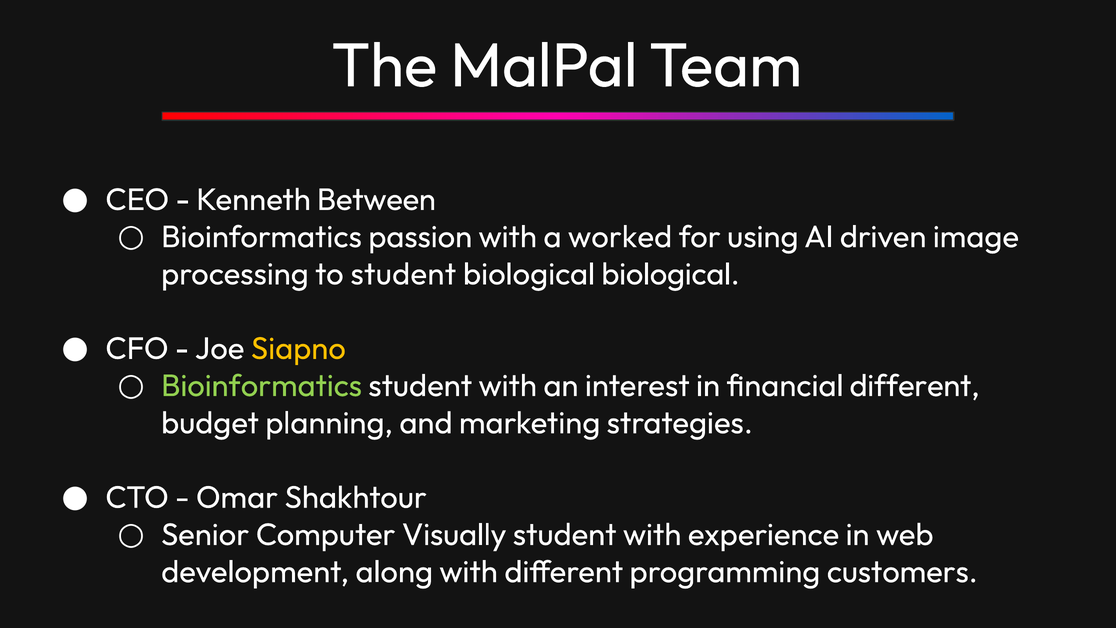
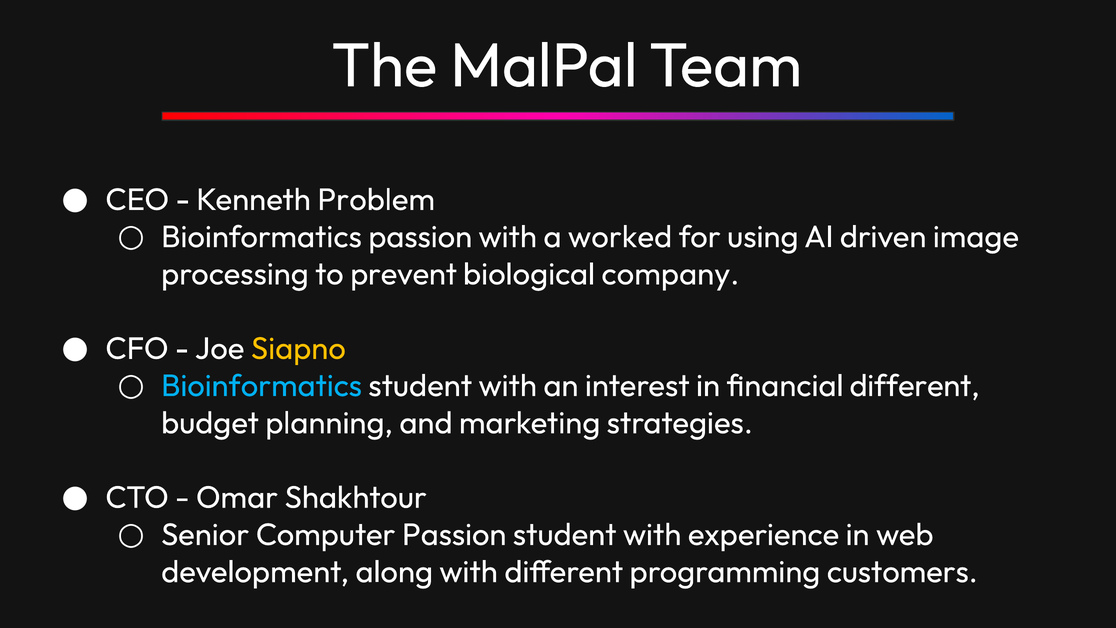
Between: Between -> Problem
to student: student -> prevent
biological biological: biological -> company
Bioinformatics at (262, 386) colour: light green -> light blue
Computer Visually: Visually -> Passion
